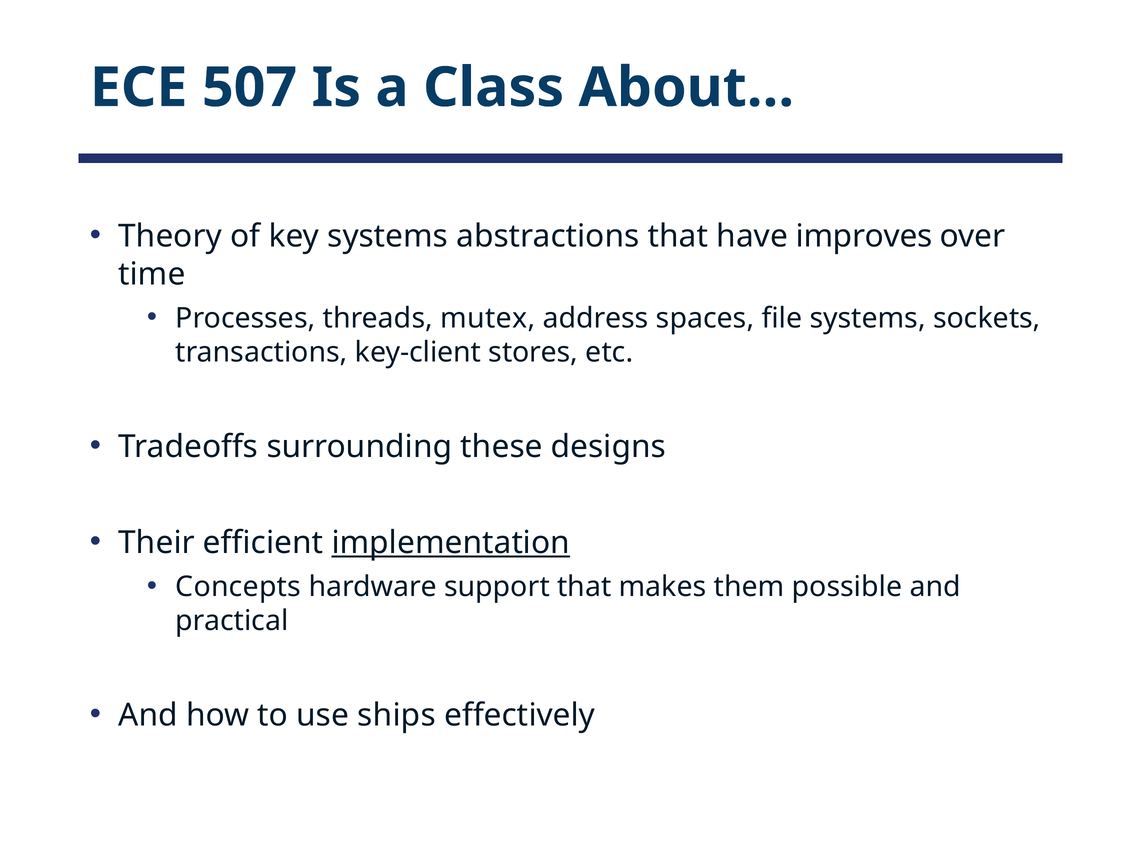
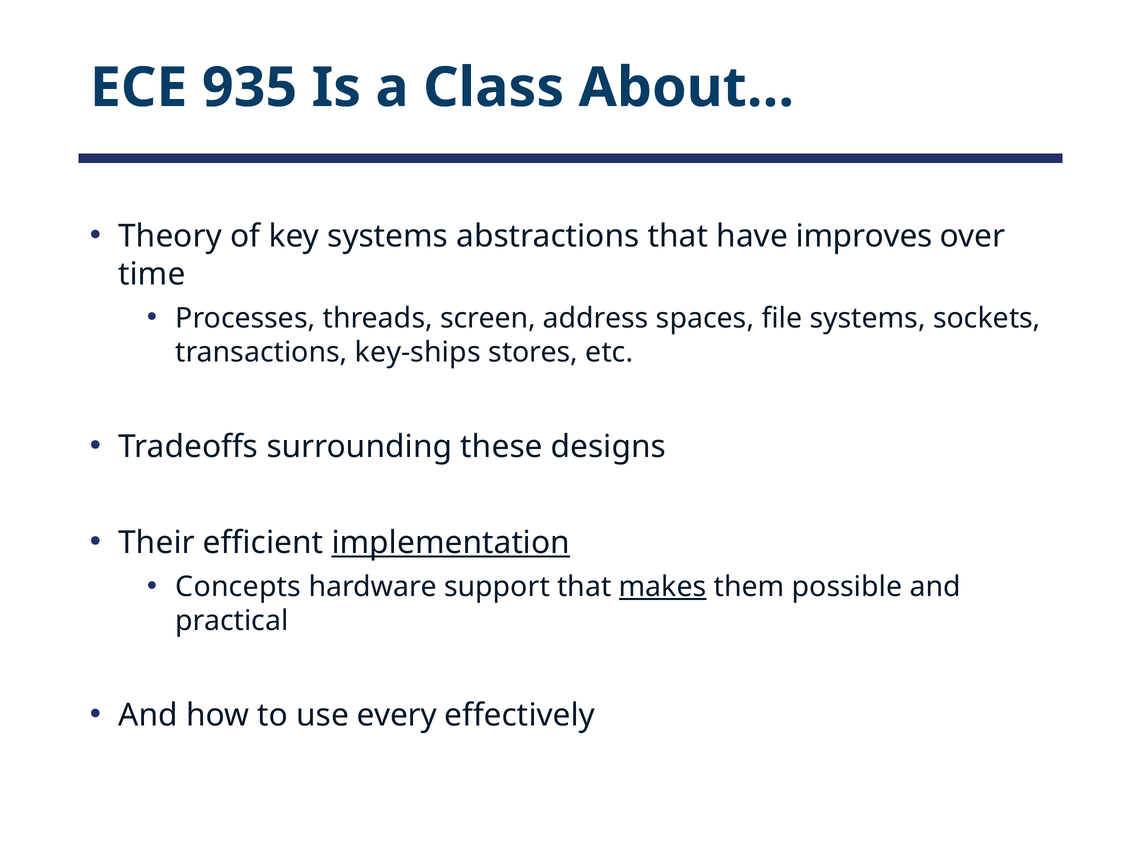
507: 507 -> 935
mutex: mutex -> screen
key-client: key-client -> key-ships
makes underline: none -> present
ships: ships -> every
